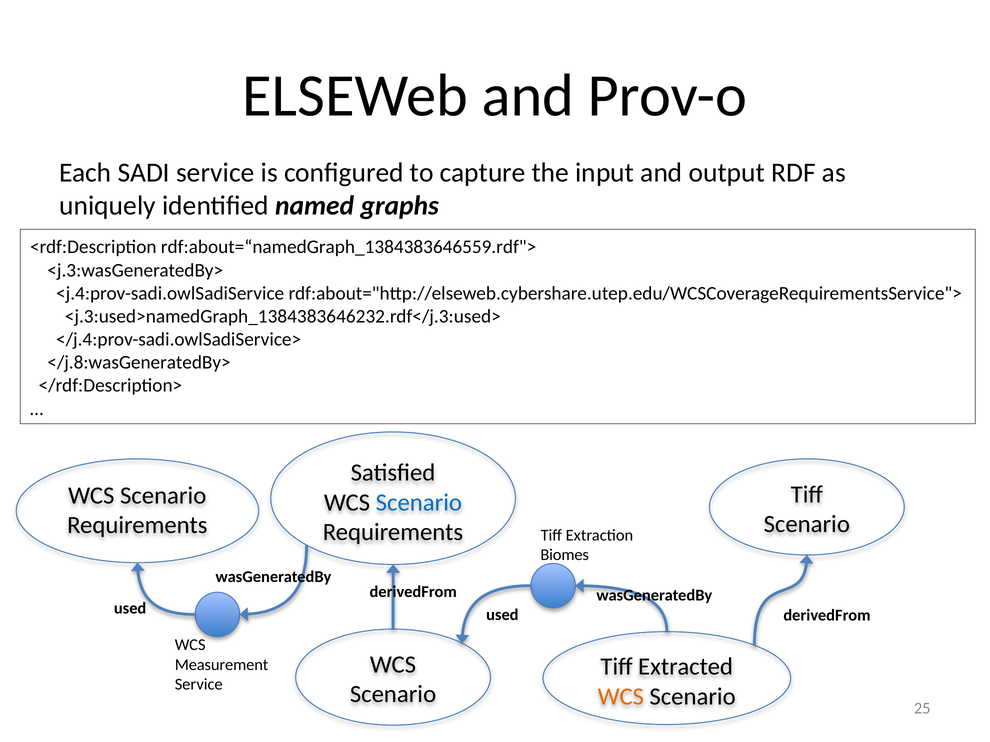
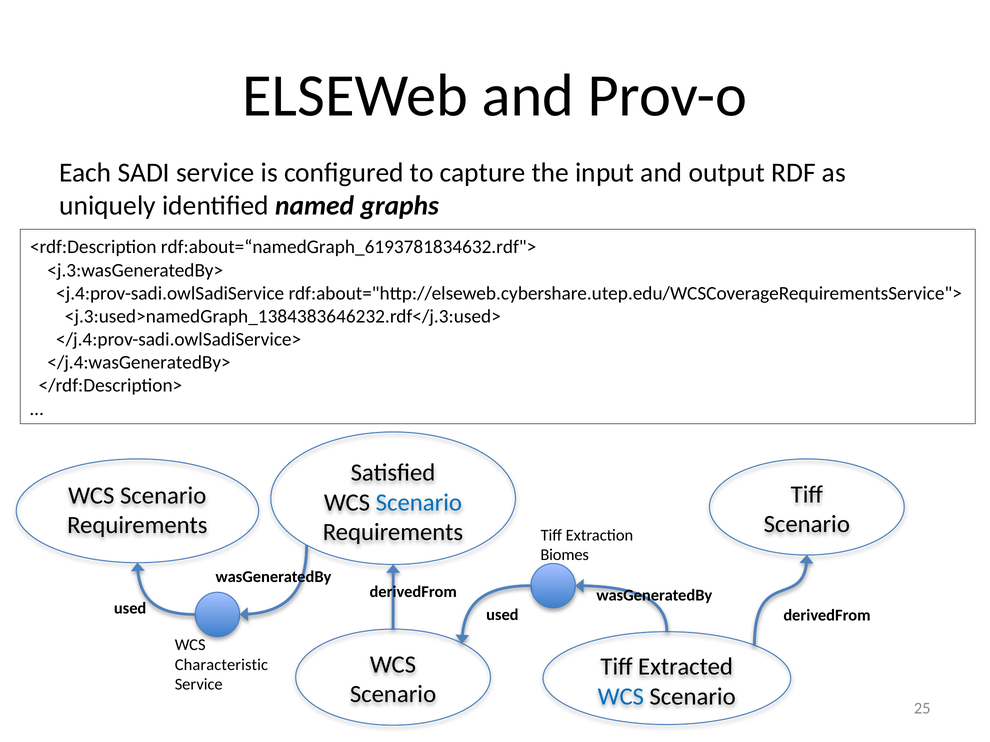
rdf:about=“namedGraph_1384383646559.rdf">: rdf:about=“namedGraph_1384383646559.rdf"> -> rdf:about=“namedGraph_6193781834632.rdf">
</j.8:wasGeneratedBy>: </j.8:wasGeneratedBy> -> </j.4:wasGeneratedBy>
Measurement: Measurement -> Characteristic
WCS at (621, 697) colour: orange -> blue
